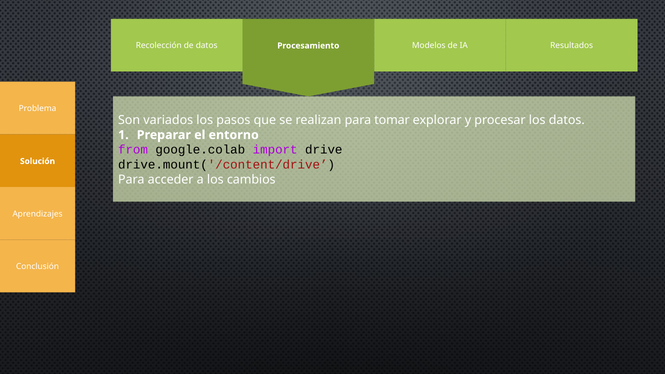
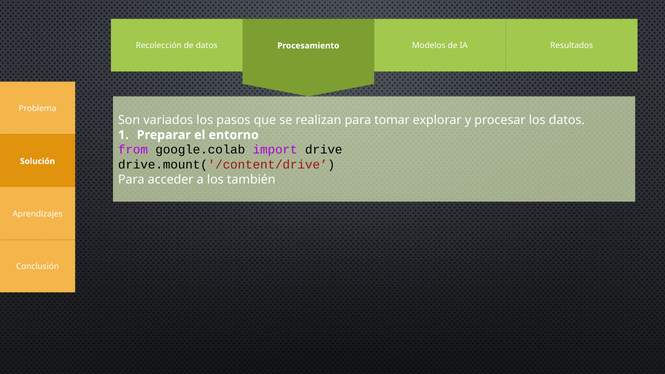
cambios: cambios -> también
